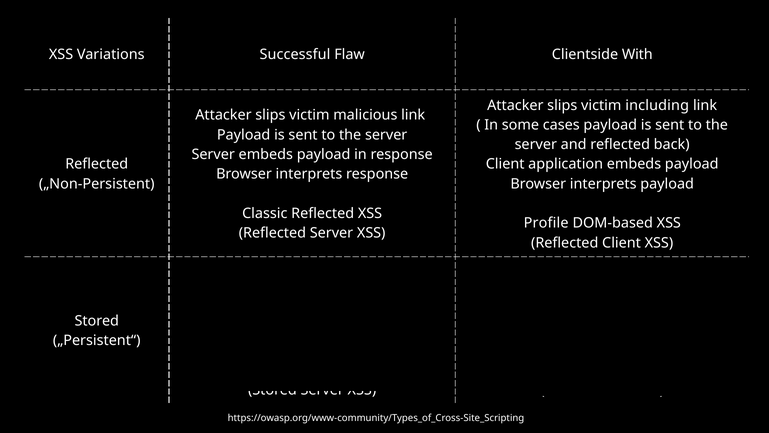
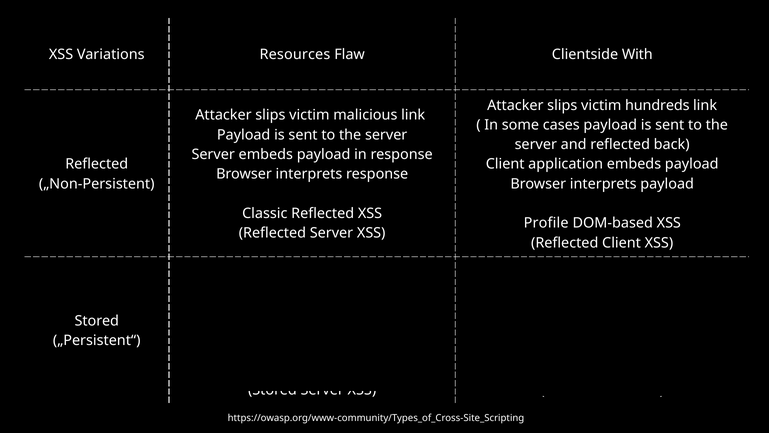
Successful: Successful -> Resources
including: including -> hundreds
